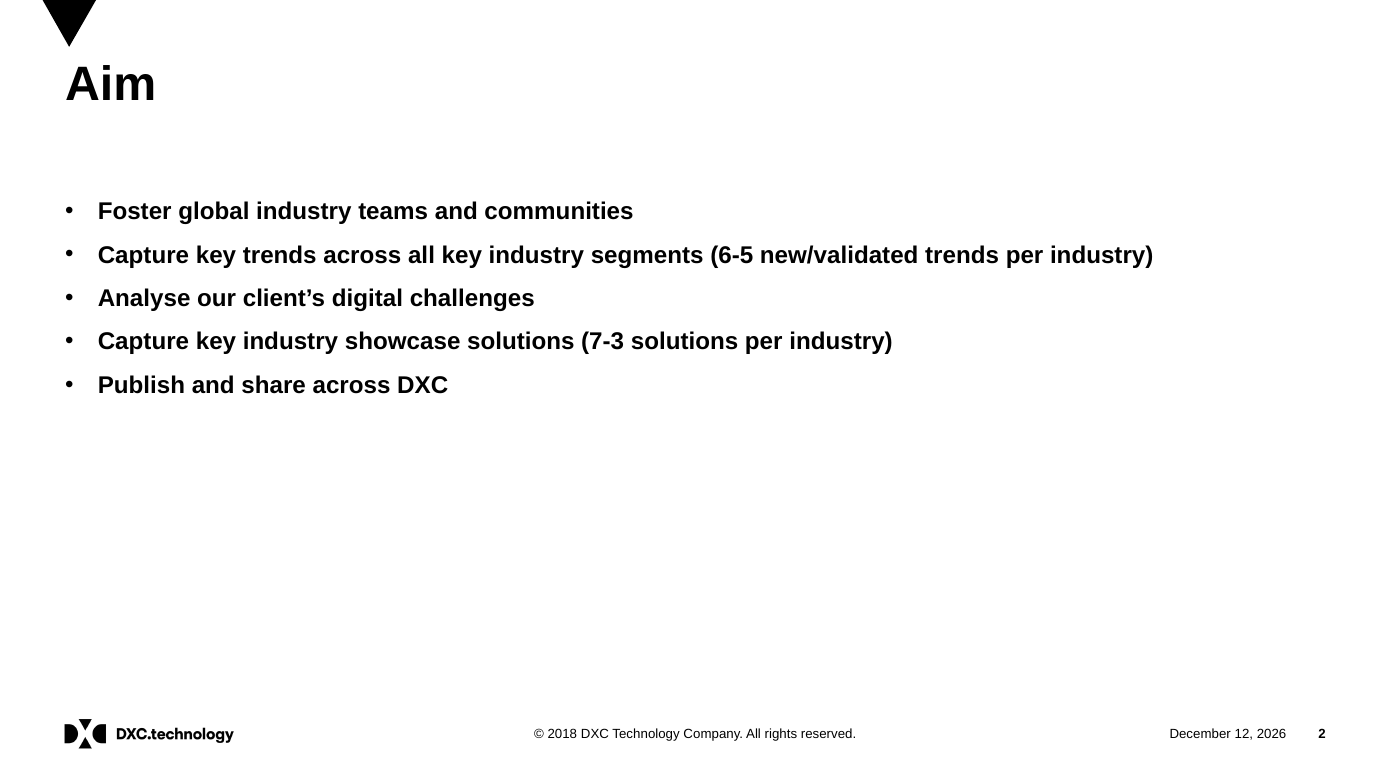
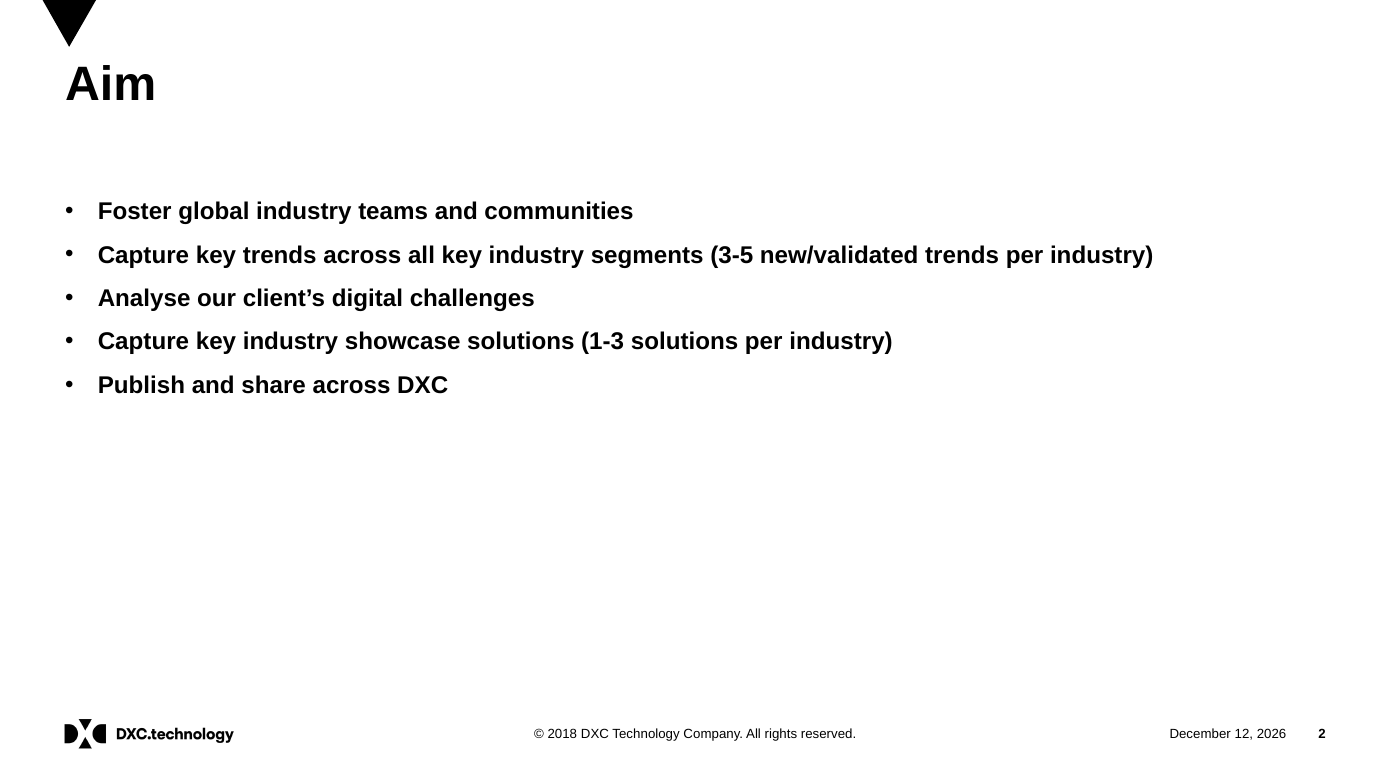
6-5: 6-5 -> 3-5
7-3: 7-3 -> 1-3
